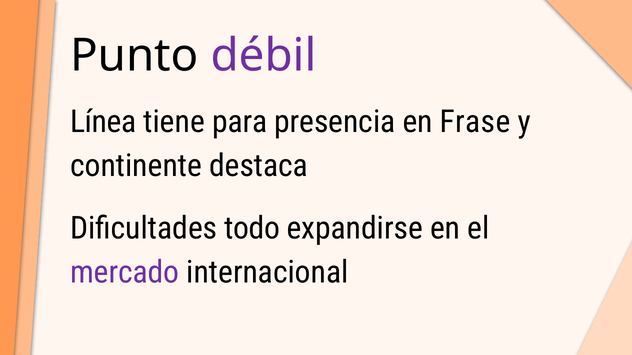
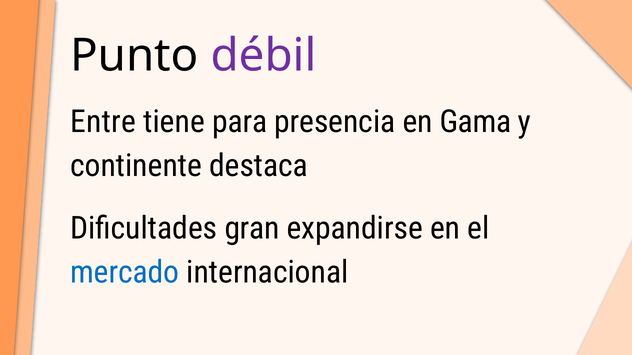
Línea: Línea -> Entre
Frase: Frase -> Gama
todo: todo -> gran
mercado colour: purple -> blue
